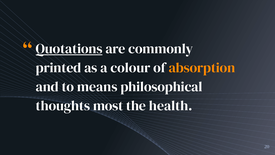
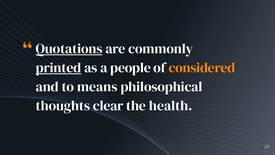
printed underline: none -> present
colour: colour -> people
absorption: absorption -> considered
most: most -> clear
